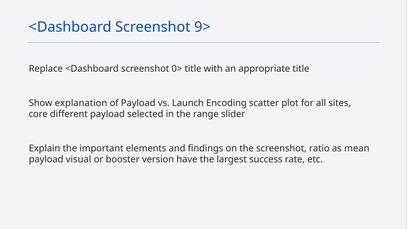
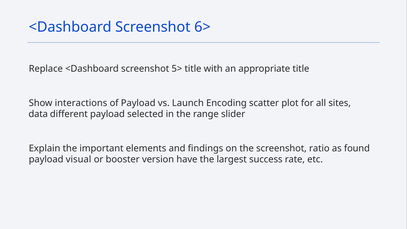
9>: 9> -> 6>
0>: 0> -> 5>
explanation: explanation -> interactions
core: core -> data
mean: mean -> found
